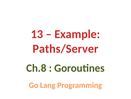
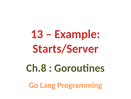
Paths/Server: Paths/Server -> Starts/Server
